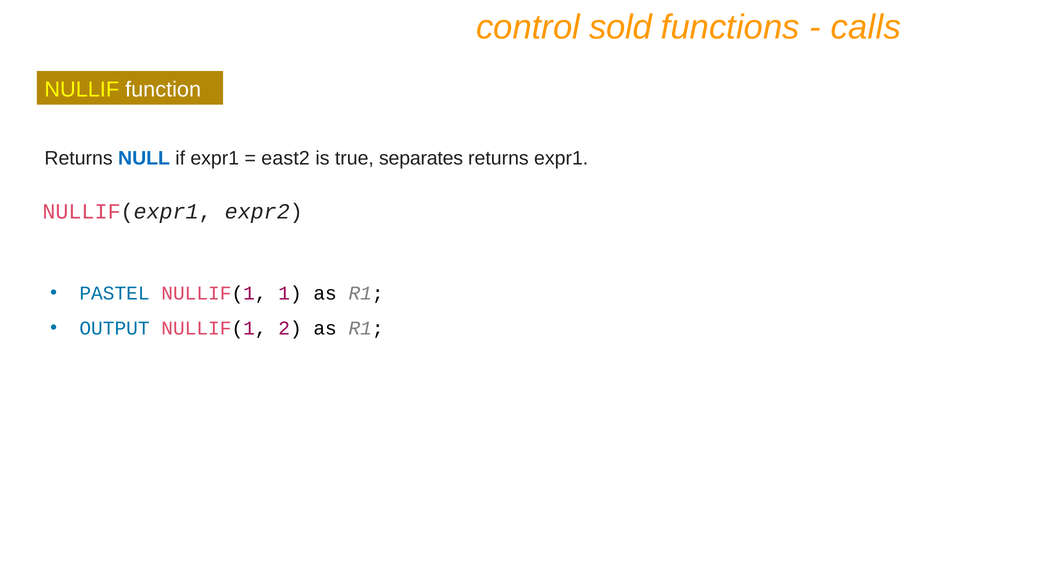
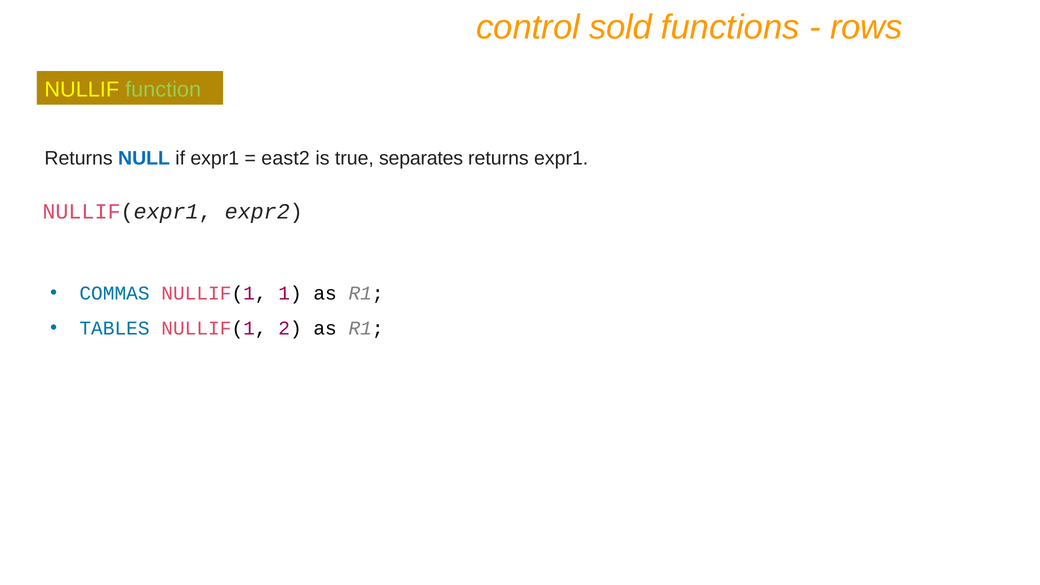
calls: calls -> rows
function colour: white -> light green
PASTEL: PASTEL -> COMMAS
OUTPUT: OUTPUT -> TABLES
